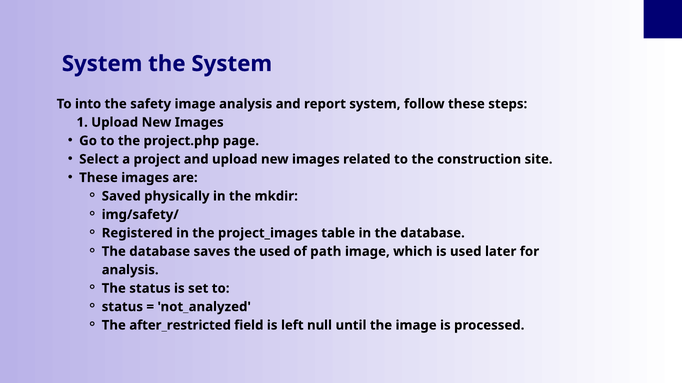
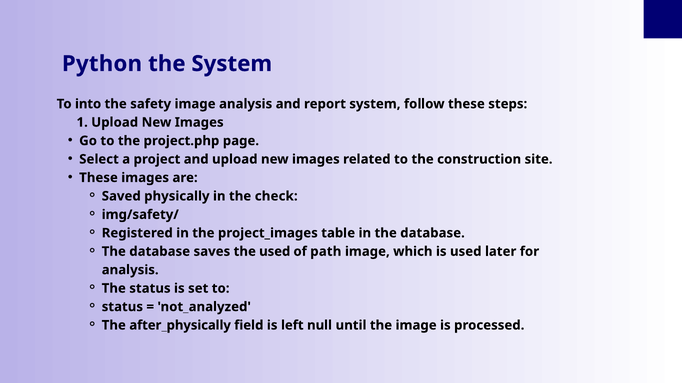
System at (102, 64): System -> Python
mkdir: mkdir -> check
after_restricted: after_restricted -> after_physically
